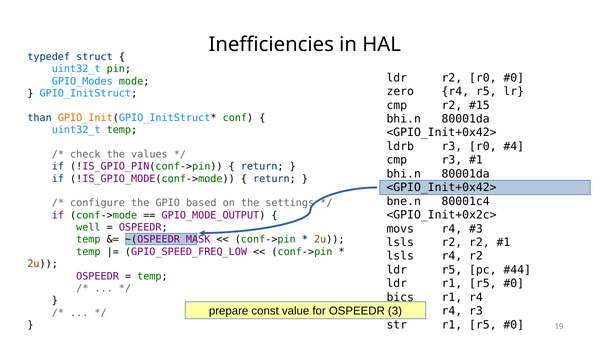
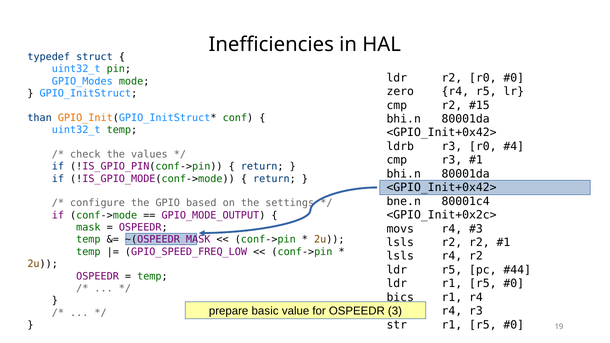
well: well -> mask
const: const -> basic
